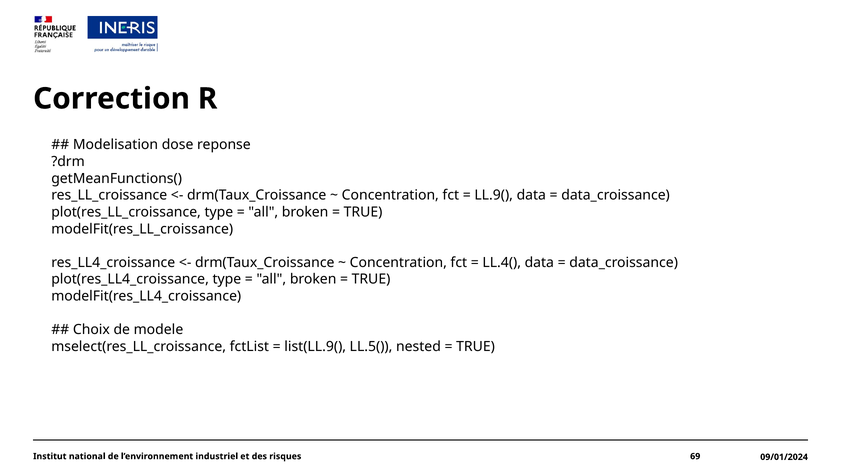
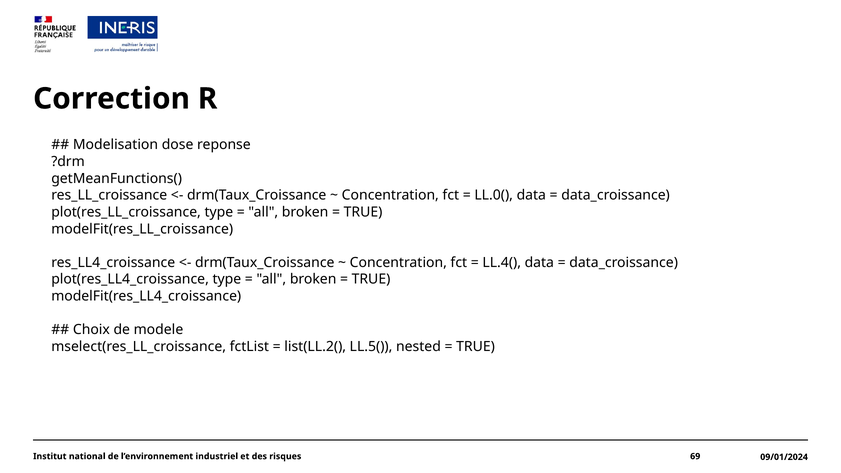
LL.9(: LL.9( -> LL.0(
list(LL.9(: list(LL.9( -> list(LL.2(
